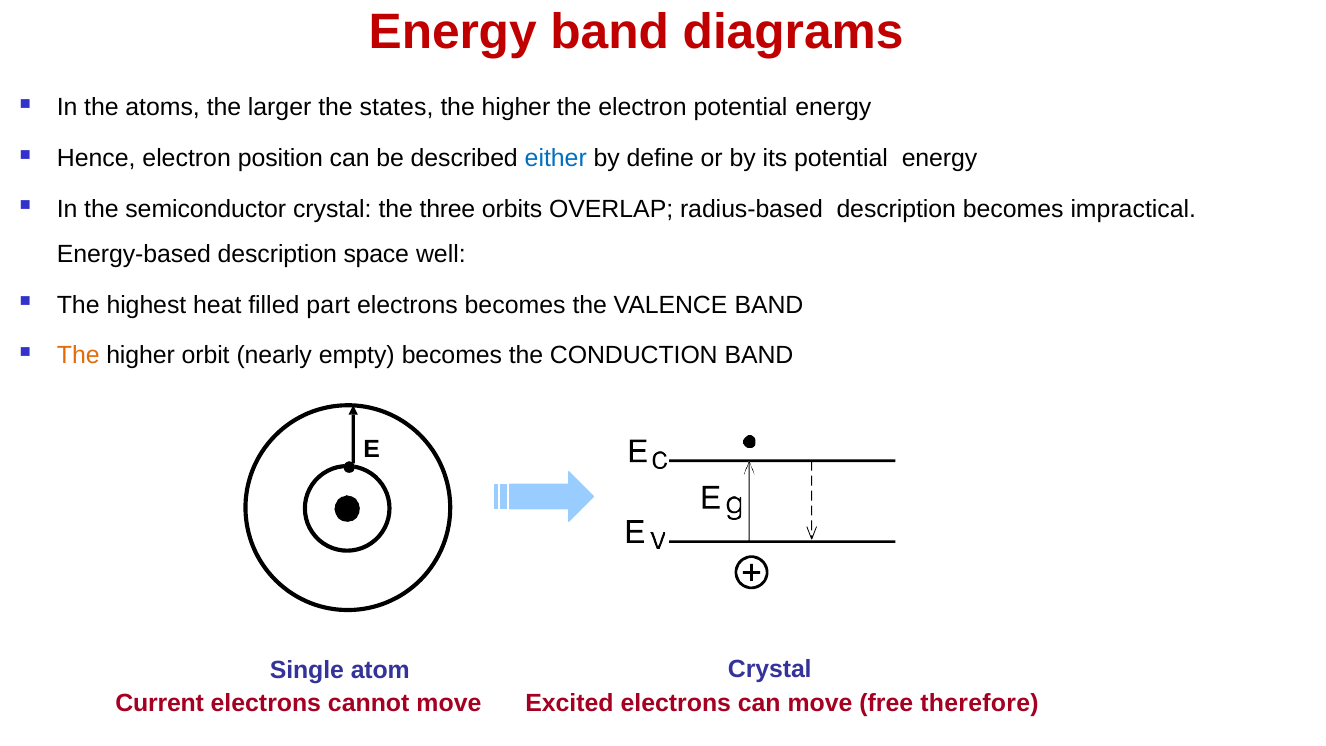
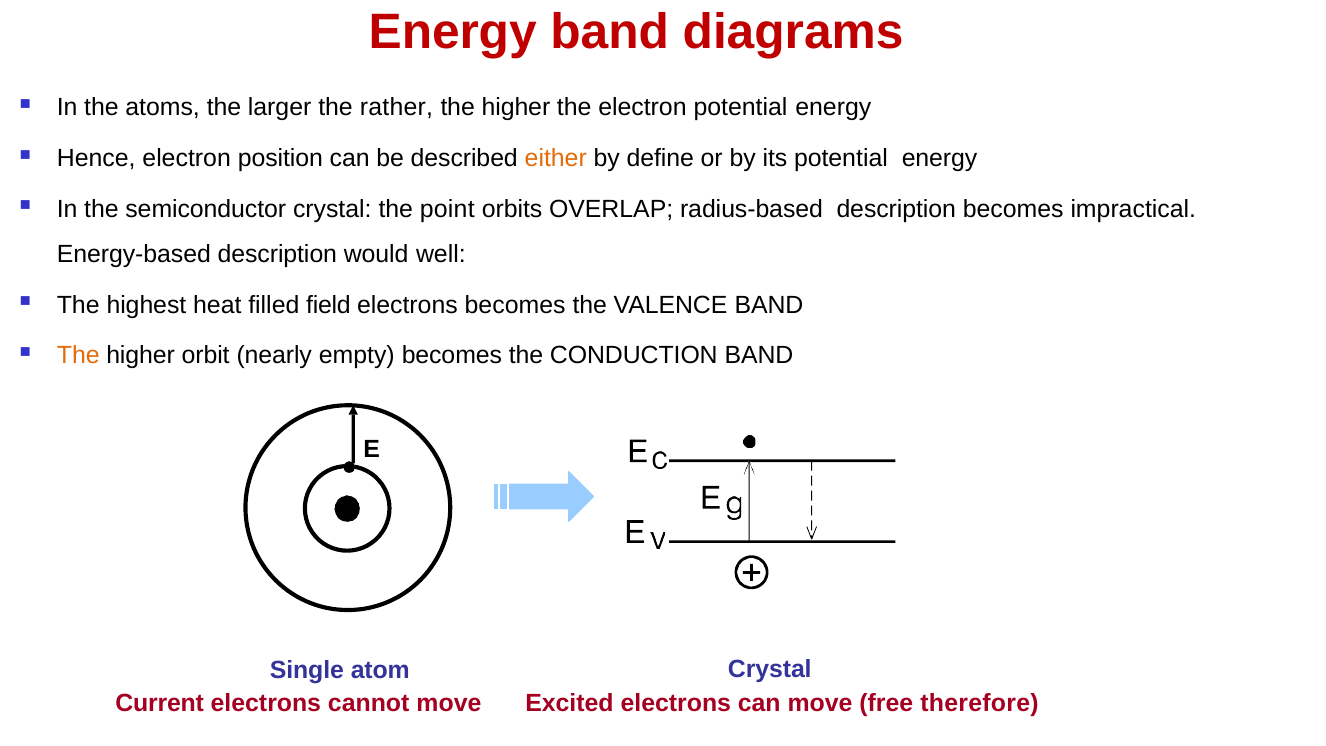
states: states -> rather
either colour: blue -> orange
three: three -> point
space: space -> would
part: part -> field
